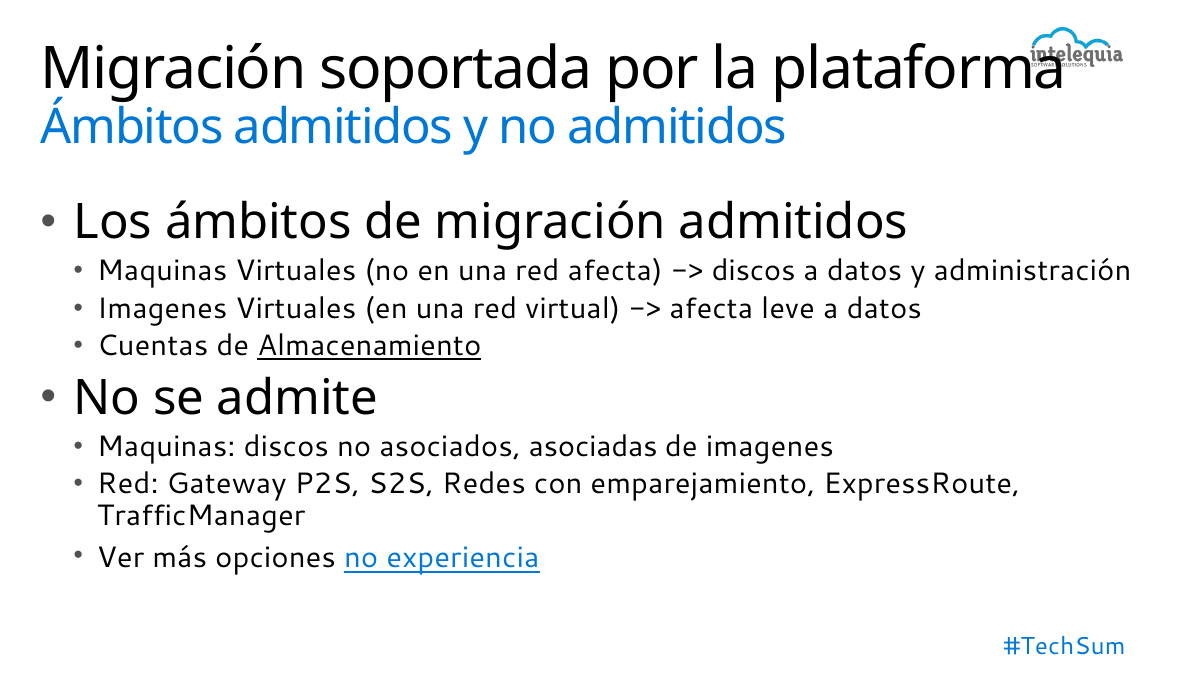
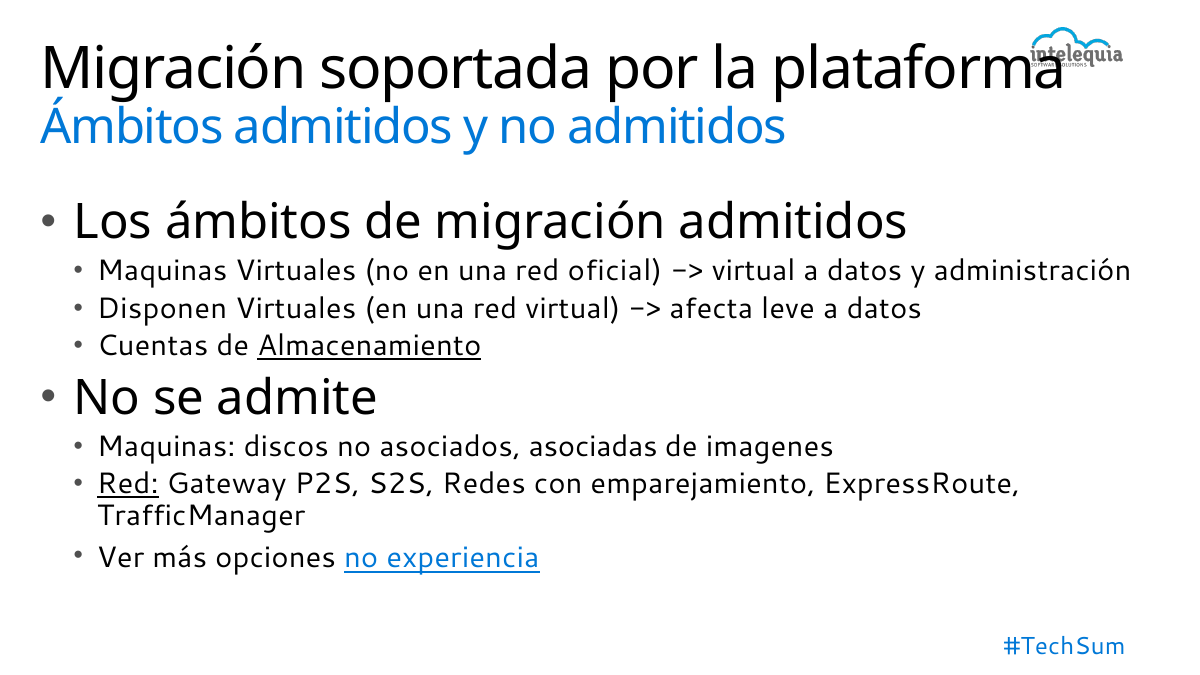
red afecta: afecta -> oficial
discos at (754, 271): discos -> virtual
Imagenes at (162, 308): Imagenes -> Disponen
Red at (128, 484) underline: none -> present
